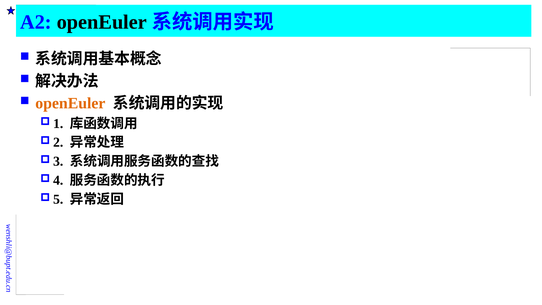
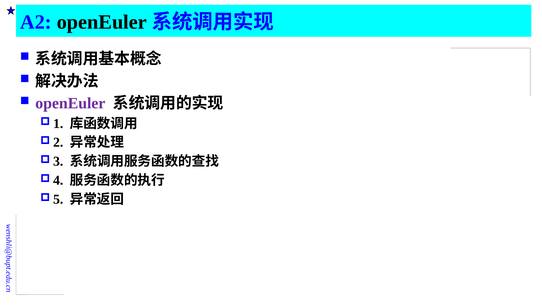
openEuler at (70, 103) colour: orange -> purple
